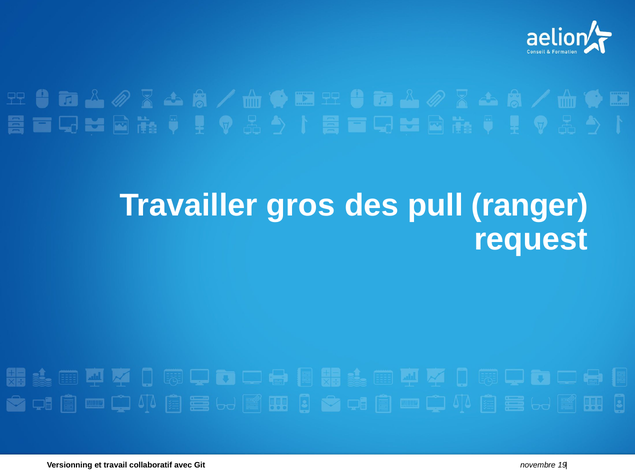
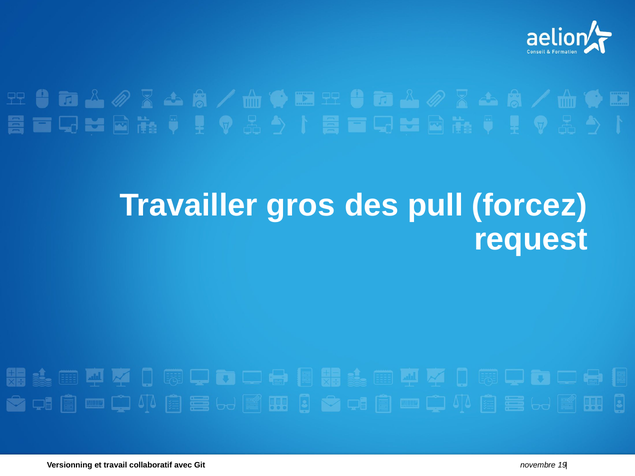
ranger: ranger -> forcez
